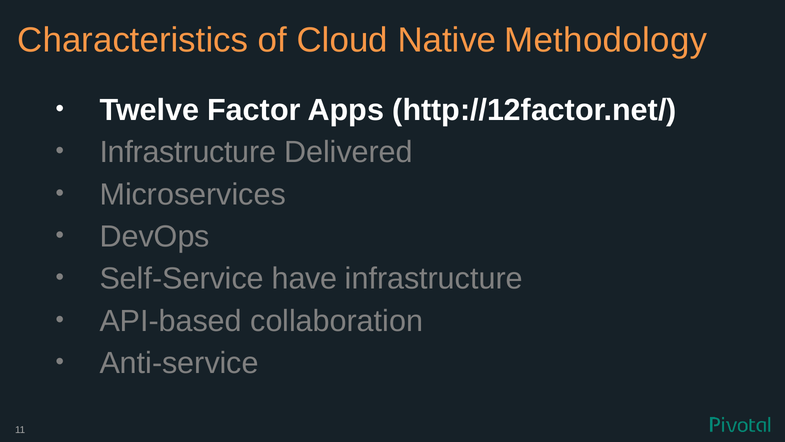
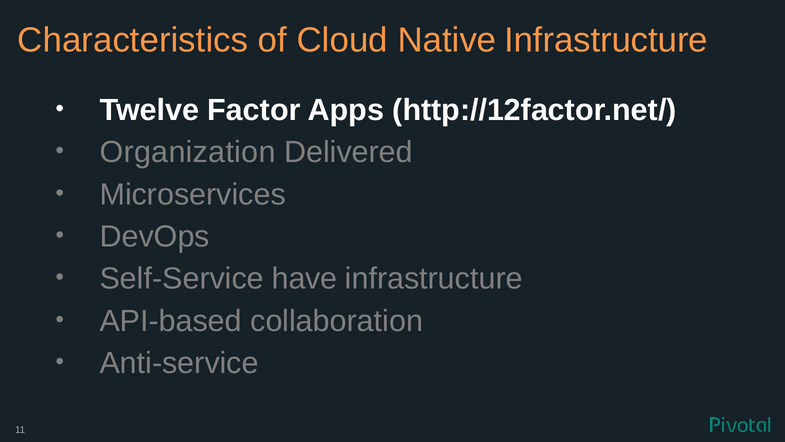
Native Methodology: Methodology -> Infrastructure
Infrastructure at (188, 152): Infrastructure -> Organization
